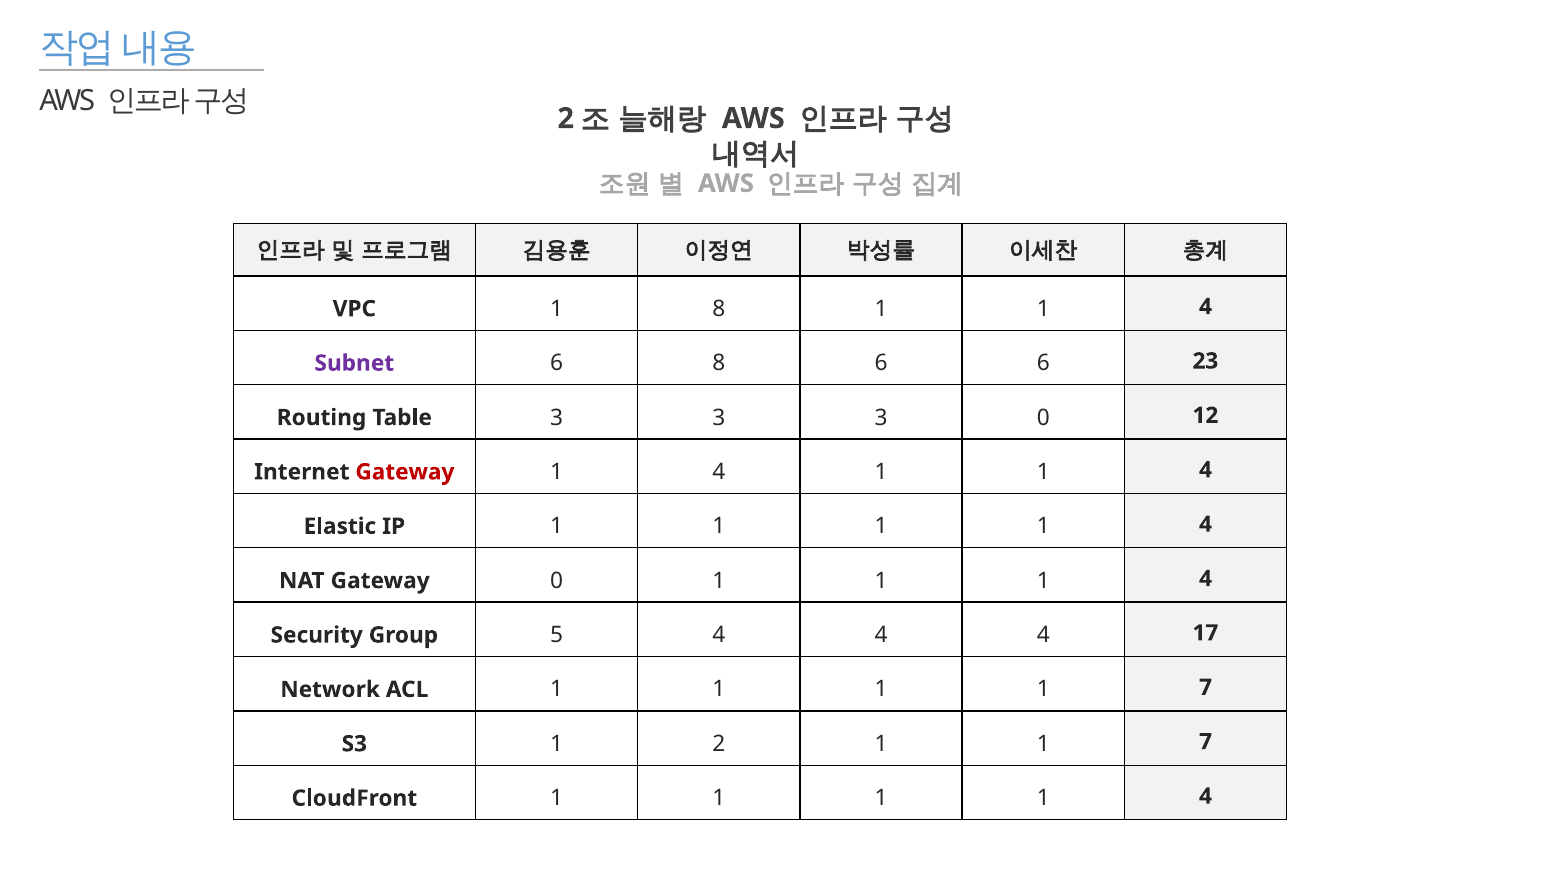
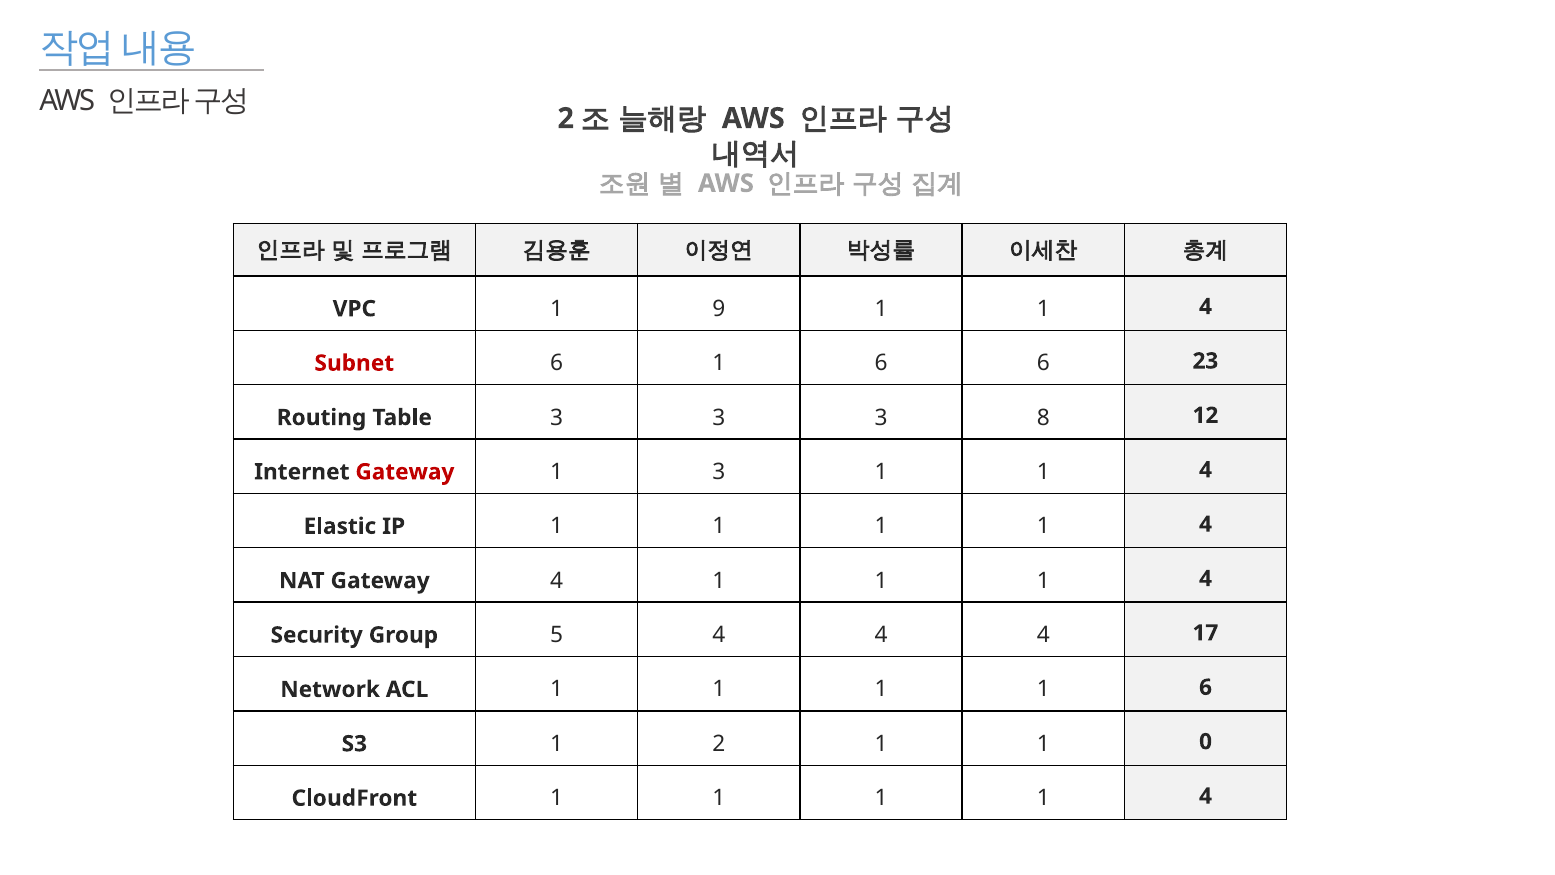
1 8: 8 -> 9
Subnet colour: purple -> red
6 8: 8 -> 1
3 0: 0 -> 8
4 at (719, 472): 4 -> 3
Gateway 0: 0 -> 4
1 1 1 7: 7 -> 6
2 1 1 7: 7 -> 0
